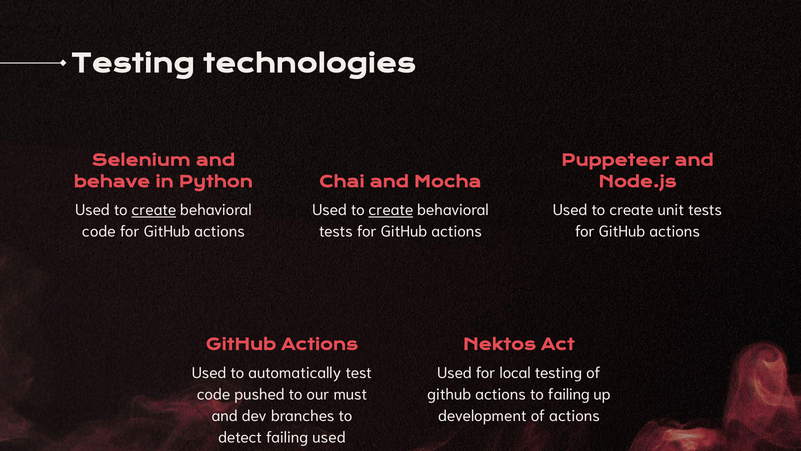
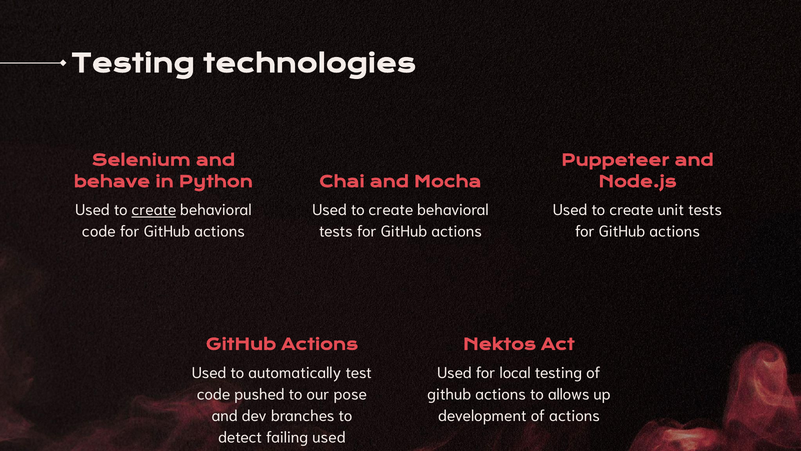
create at (391, 210) underline: present -> none
must: must -> pose
to failing: failing -> allows
